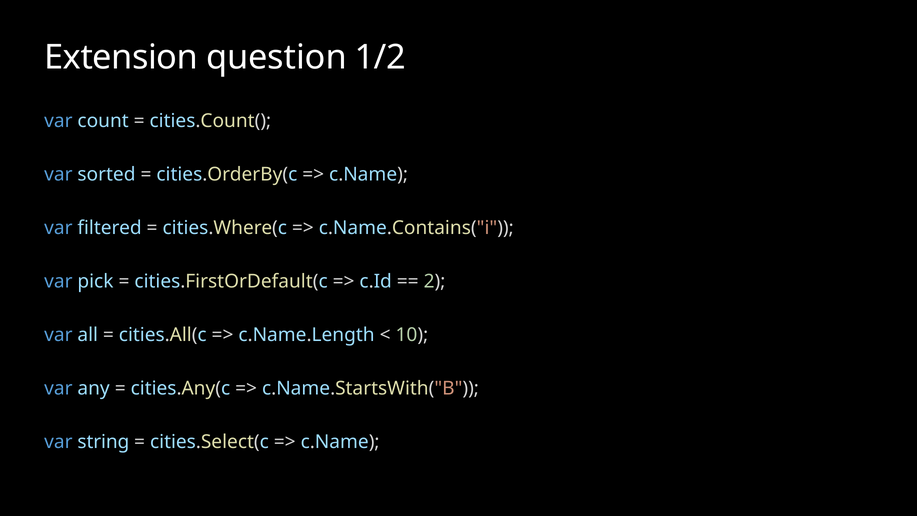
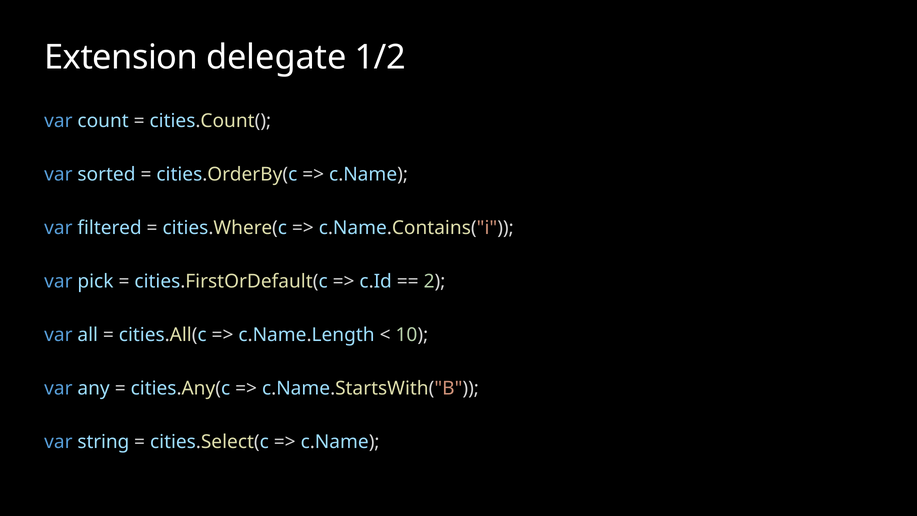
question: question -> delegate
